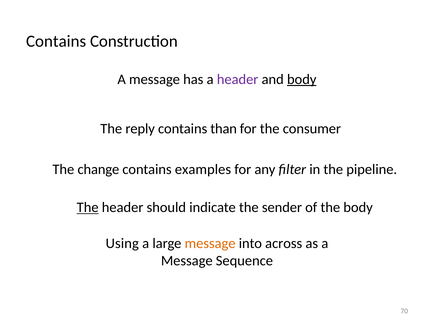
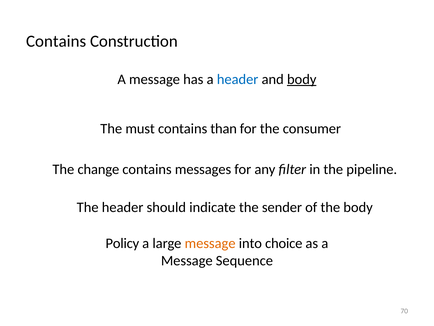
header at (238, 79) colour: purple -> blue
reply: reply -> must
examples: examples -> messages
The at (88, 207) underline: present -> none
Using: Using -> Policy
across: across -> choice
